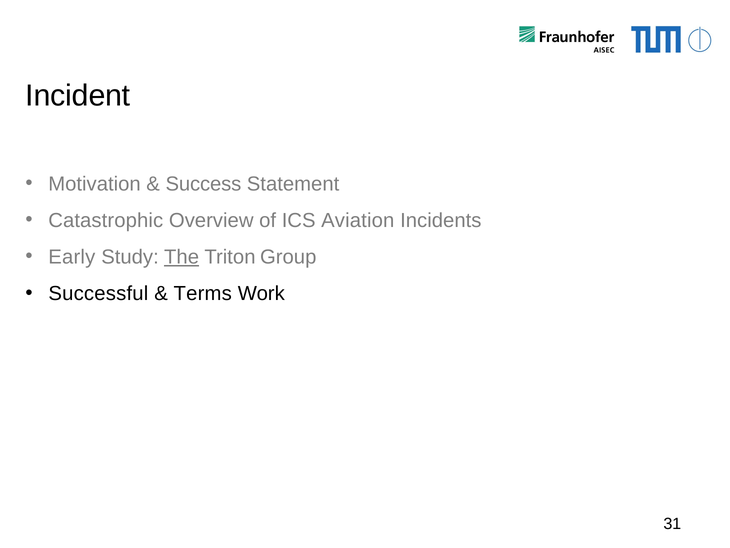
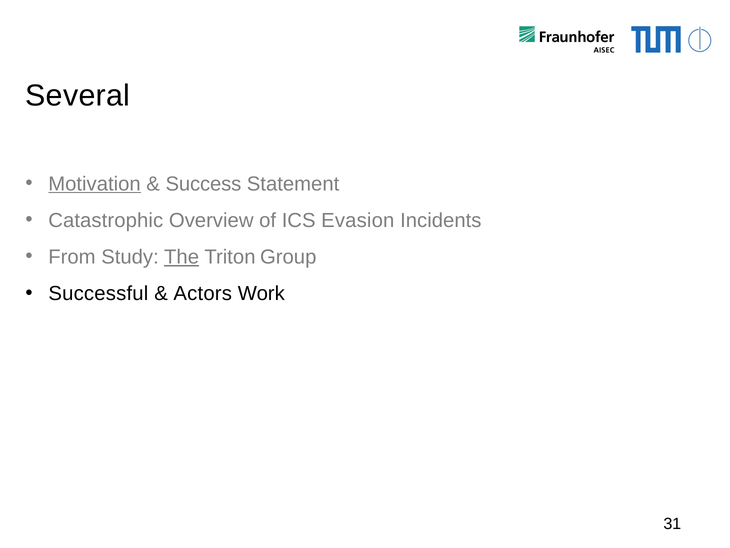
Incident: Incident -> Several
Motivation underline: none -> present
Aviation: Aviation -> Evasion
Early: Early -> From
Terms: Terms -> Actors
